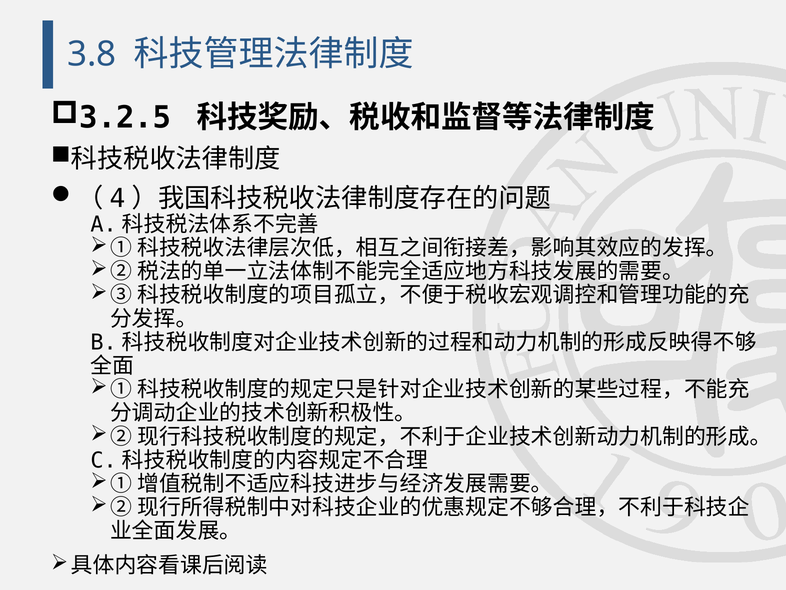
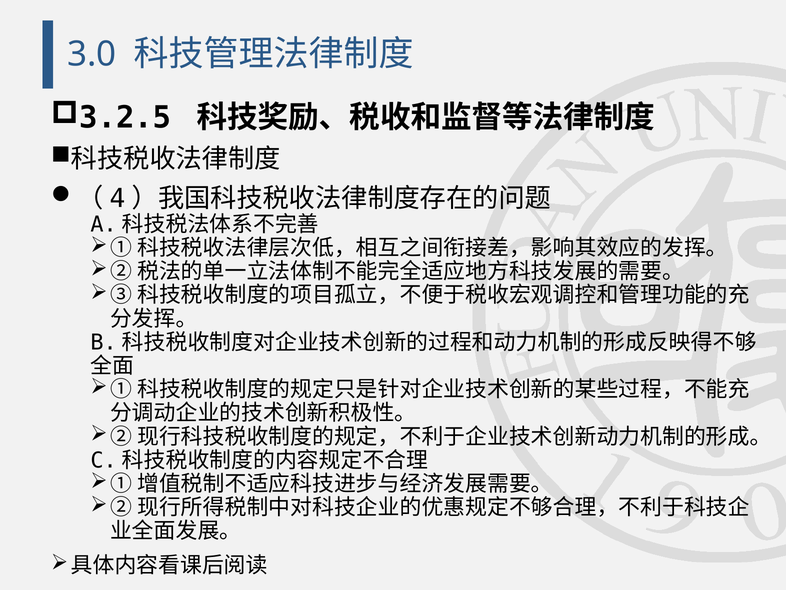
3.8: 3.8 -> 3.0
